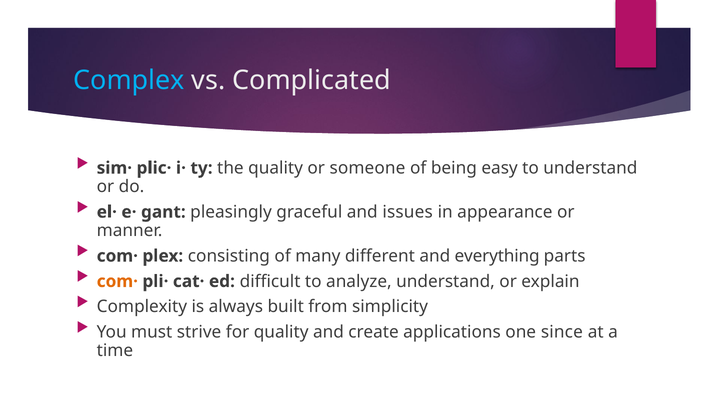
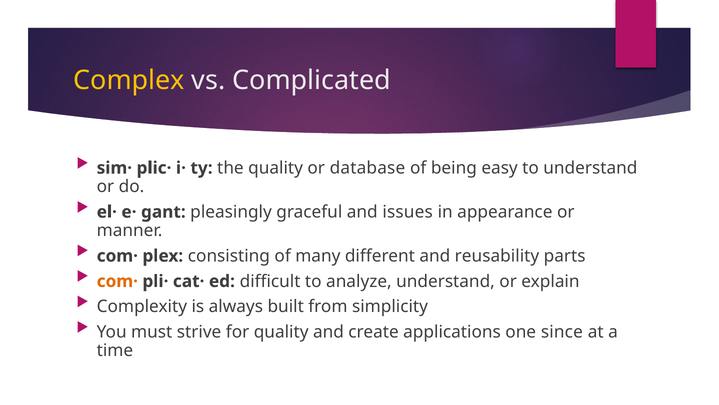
Complex colour: light blue -> yellow
someone: someone -> database
everything: everything -> reusability
